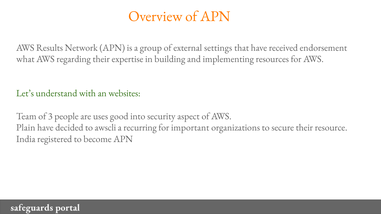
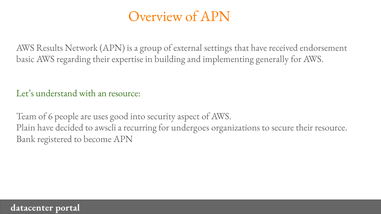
what: what -> basic
resources: resources -> generally
an websites: websites -> resource
3: 3 -> 6
important: important -> undergoes
India: India -> Bank
safeguards: safeguards -> datacenter
